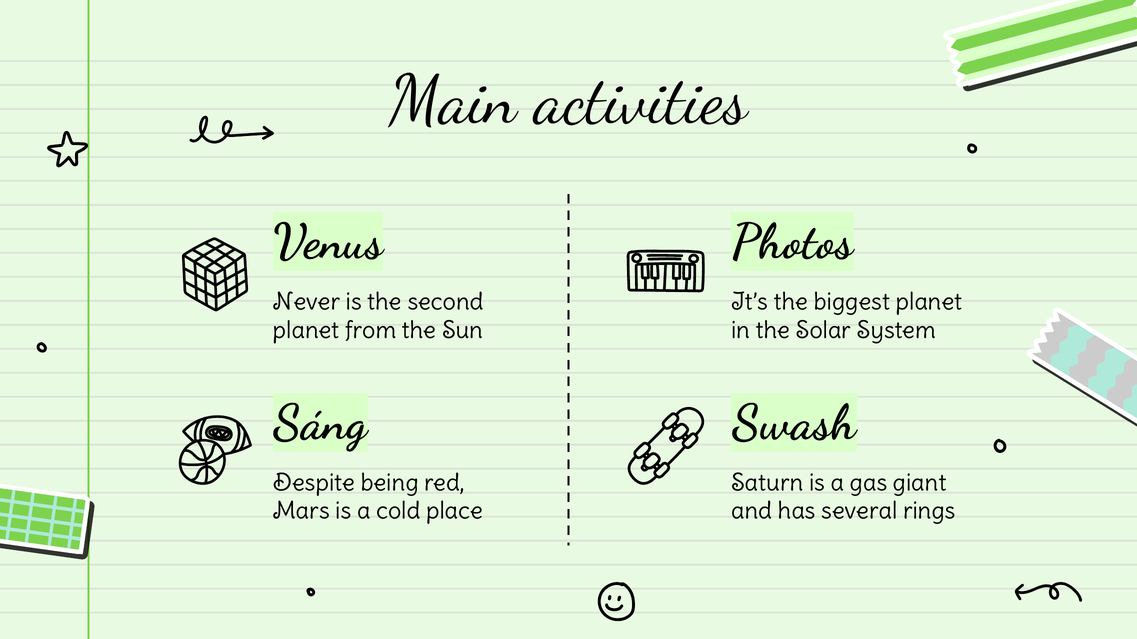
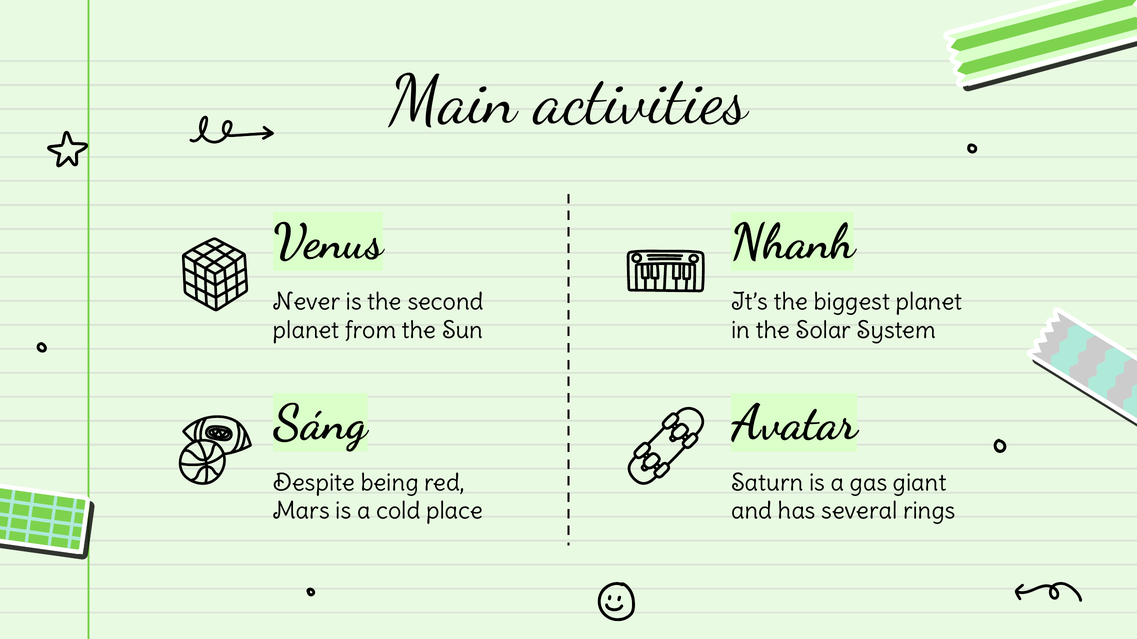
Photos: Photos -> Nhanh
Swash: Swash -> Avatar
